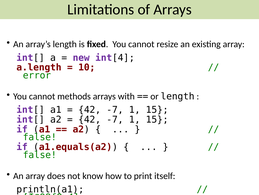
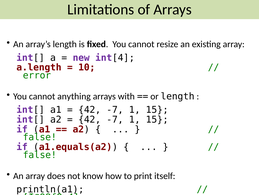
methods: methods -> anything
